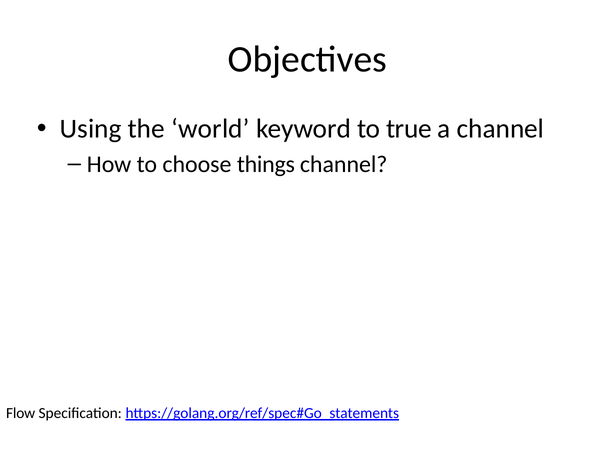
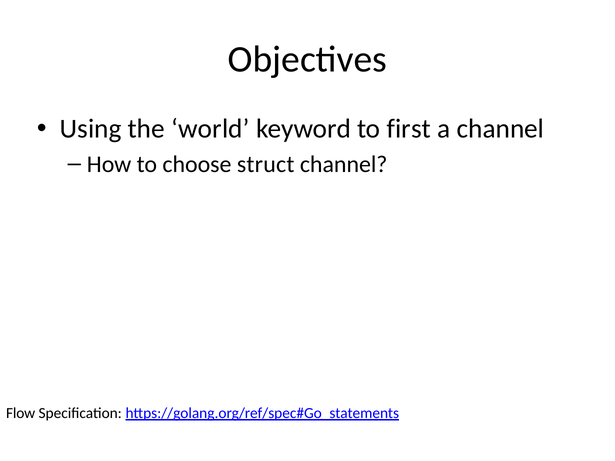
true: true -> first
things: things -> struct
